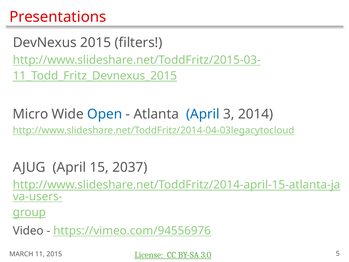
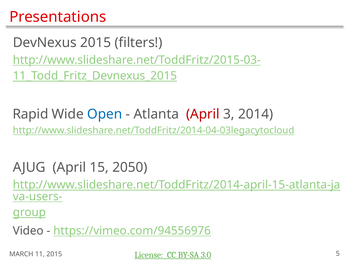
Micro: Micro -> Rapid
April at (203, 114) colour: blue -> red
2037: 2037 -> 2050
